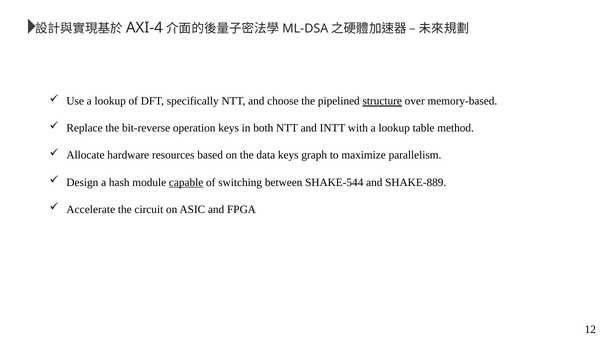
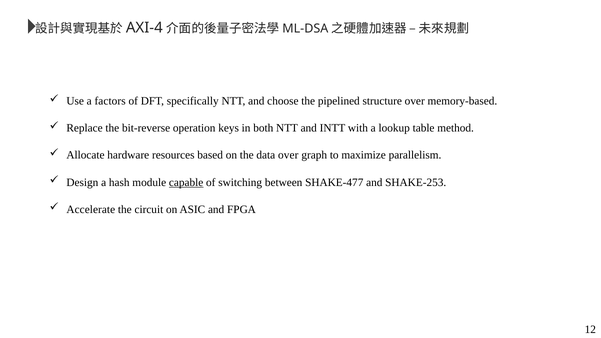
Use a lookup: lookup -> factors
structure underline: present -> none
data keys: keys -> over
SHAKE-544: SHAKE-544 -> SHAKE-477
SHAKE-889: SHAKE-889 -> SHAKE-253
